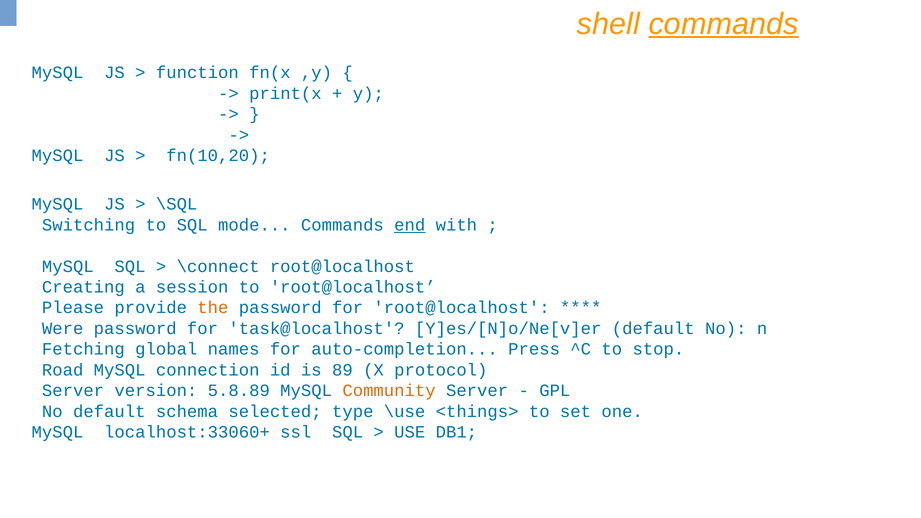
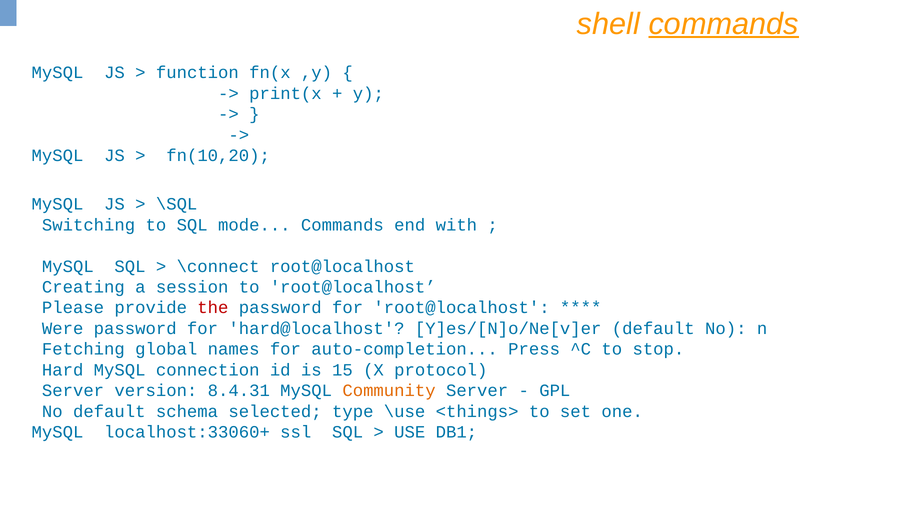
end underline: present -> none
the colour: orange -> red
task@localhost: task@localhost -> hard@localhost
Road: Road -> Hard
89: 89 -> 15
5.8.89: 5.8.89 -> 8.4.31
